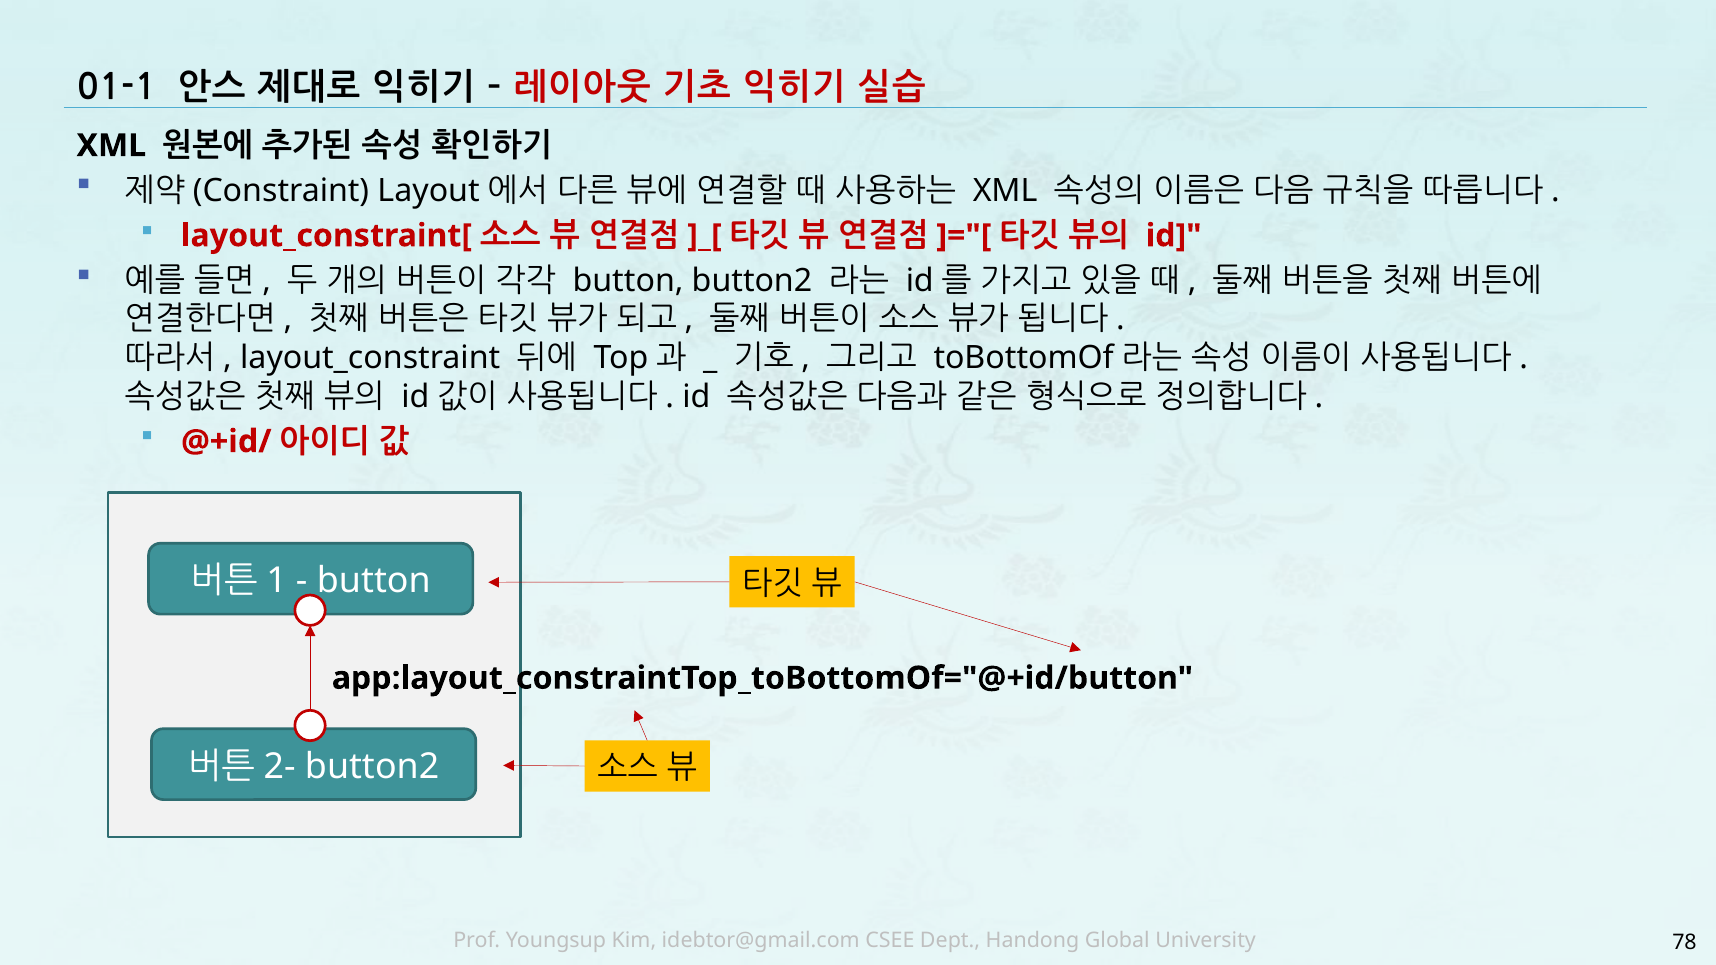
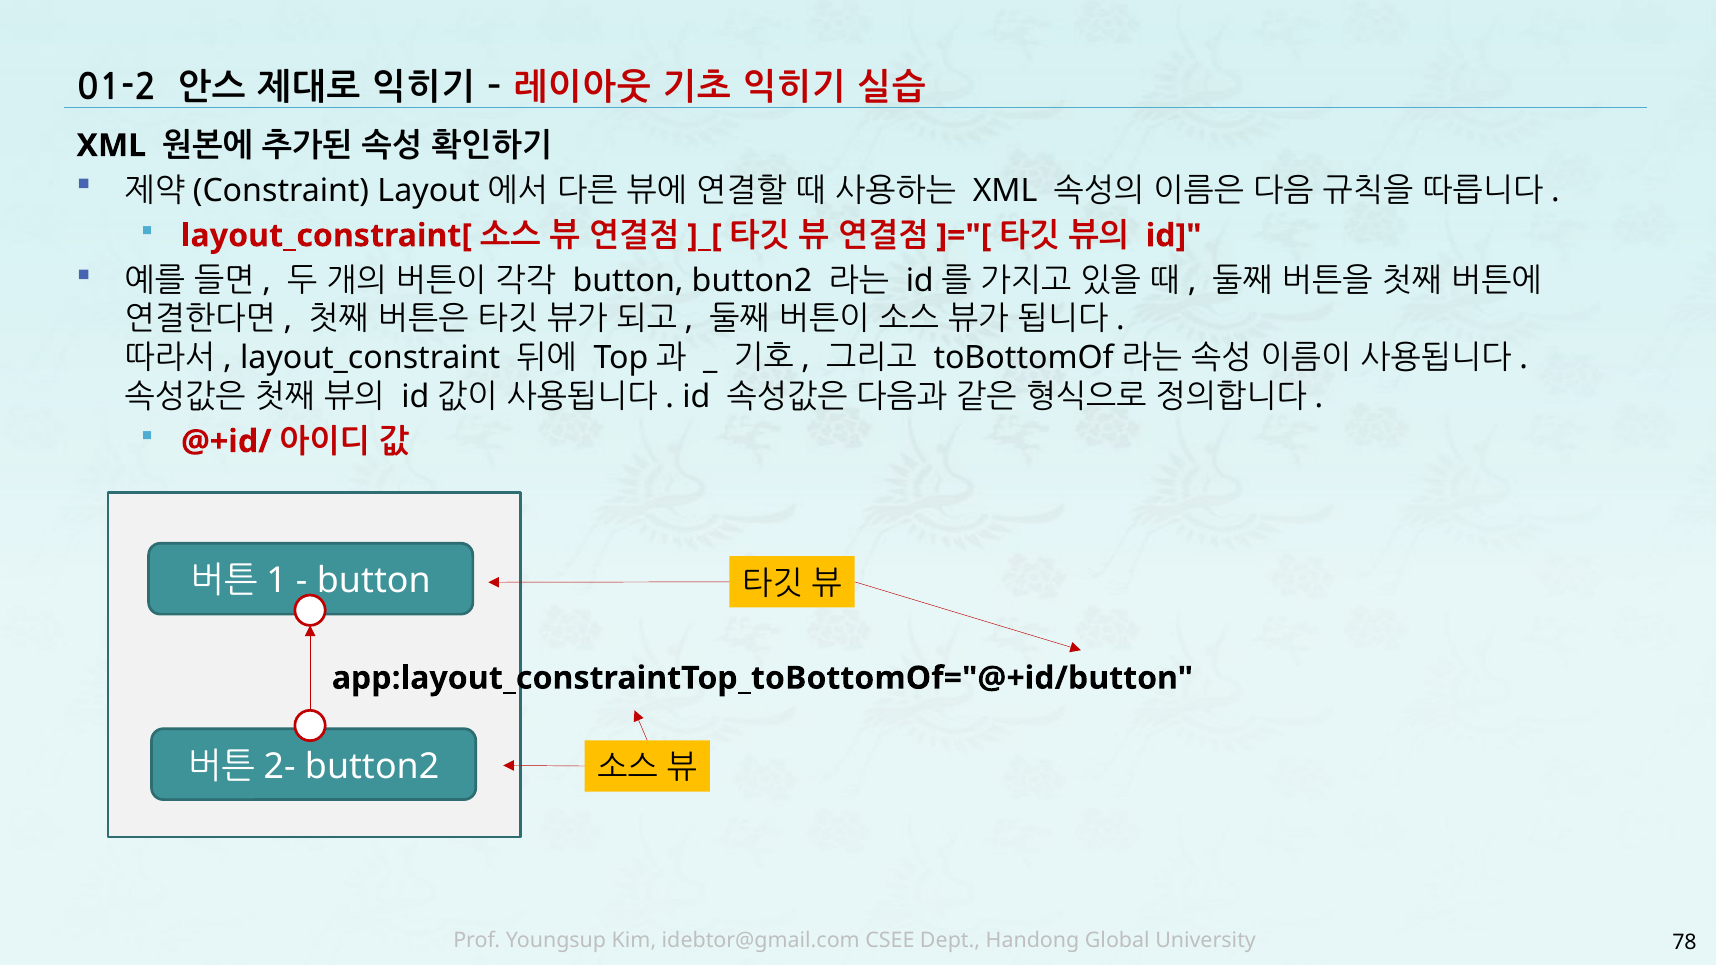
01-1: 01-1 -> 01-2
